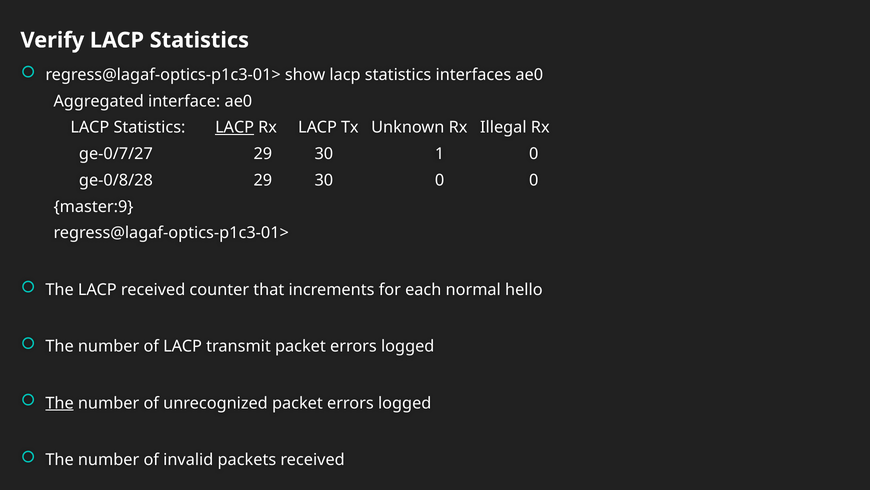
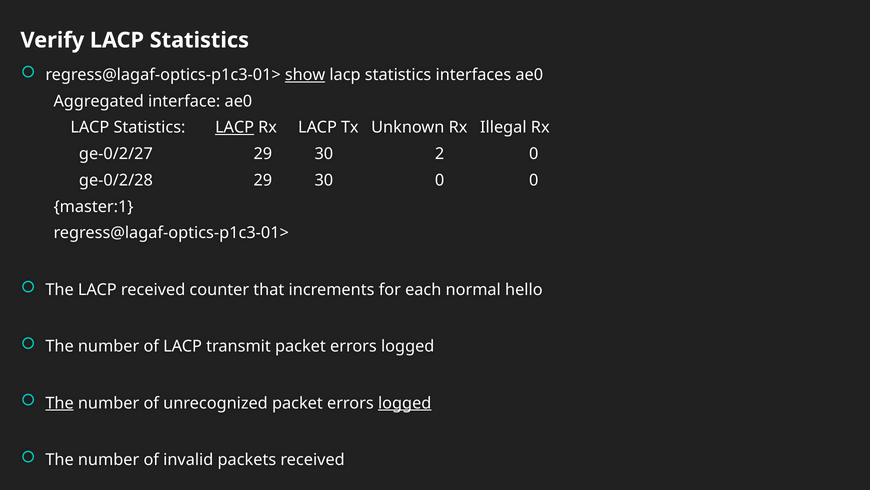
show underline: none -> present
ge-0/7/27: ge-0/7/27 -> ge-0/2/27
1: 1 -> 2
ge-0/8/28: ge-0/8/28 -> ge-0/2/28
master:9: master:9 -> master:1
logged at (405, 403) underline: none -> present
